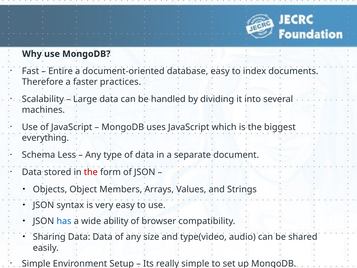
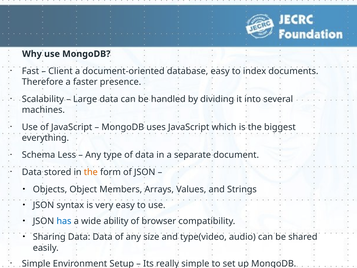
Entire: Entire -> Client
practices: practices -> presence
the at (91, 172) colour: red -> orange
